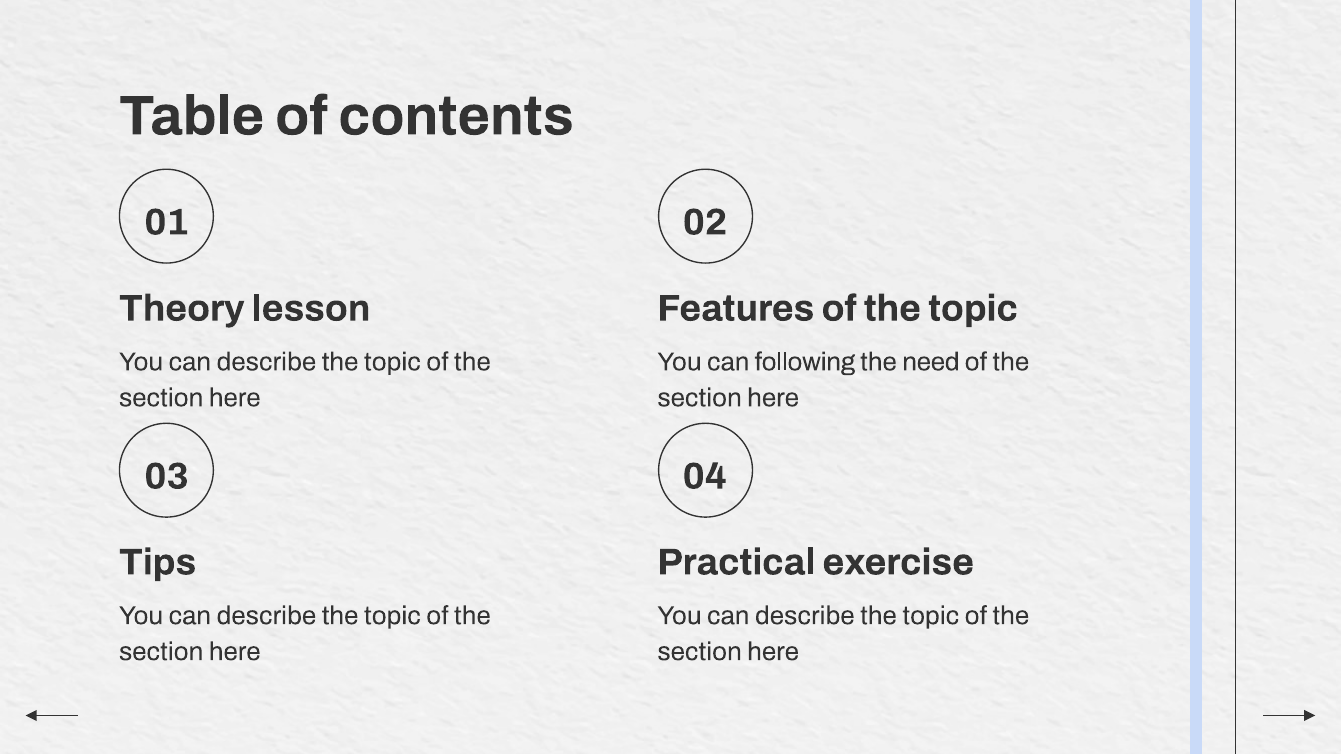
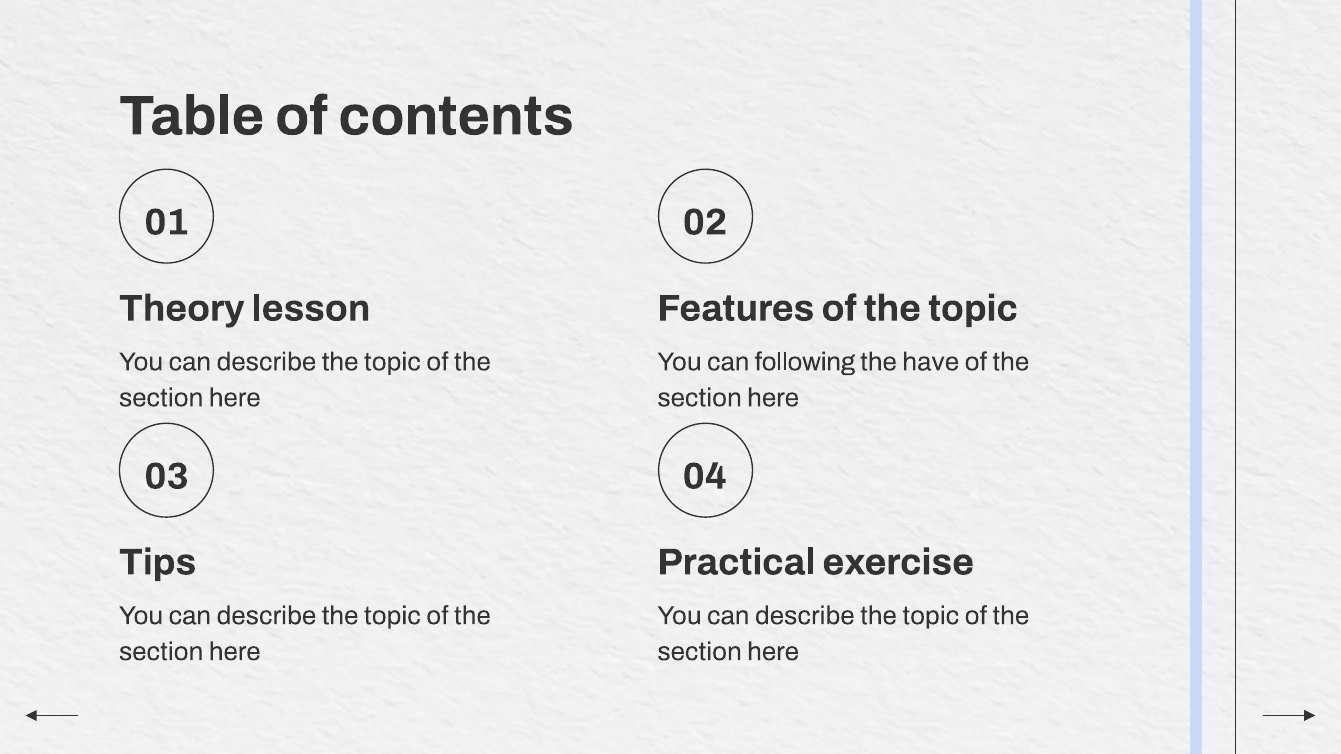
need: need -> have
